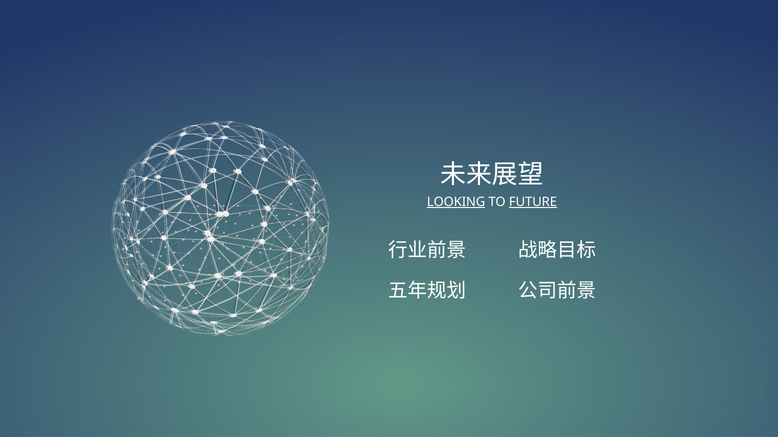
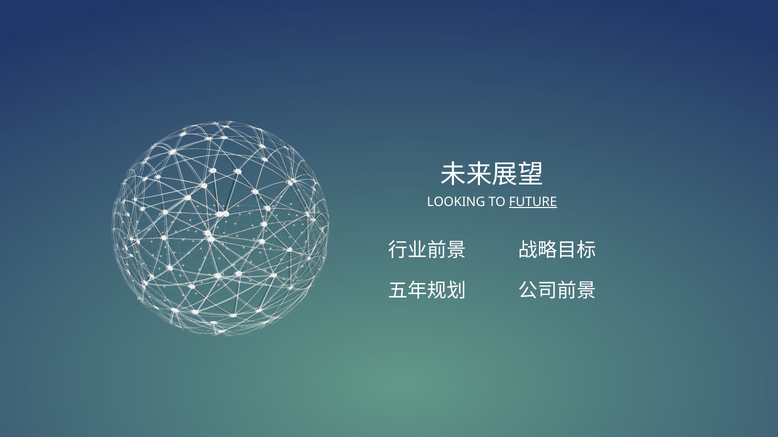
LOOKING underline: present -> none
